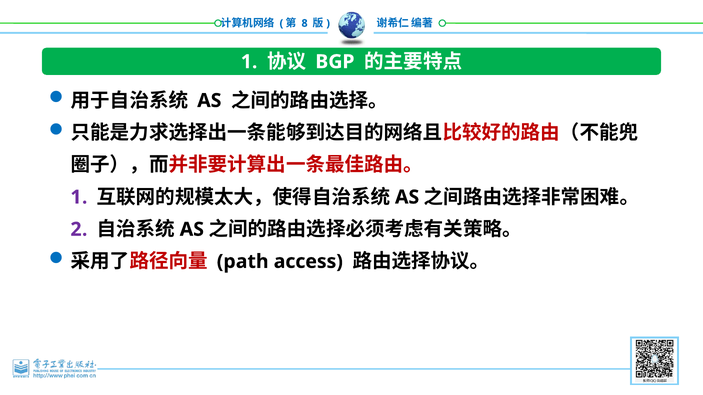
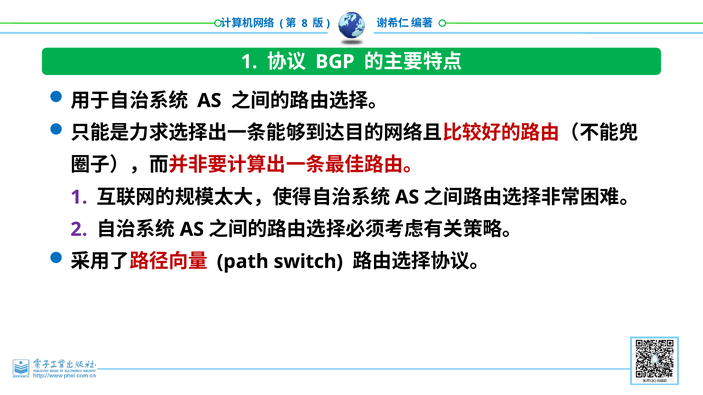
access: access -> switch
